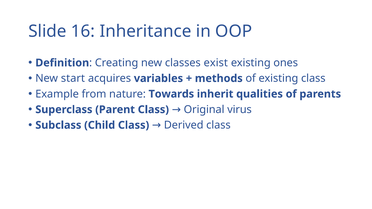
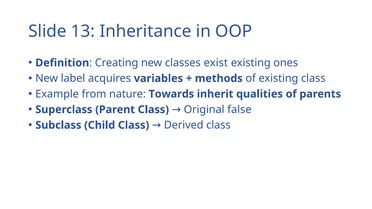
16: 16 -> 13
start: start -> label
virus: virus -> false
